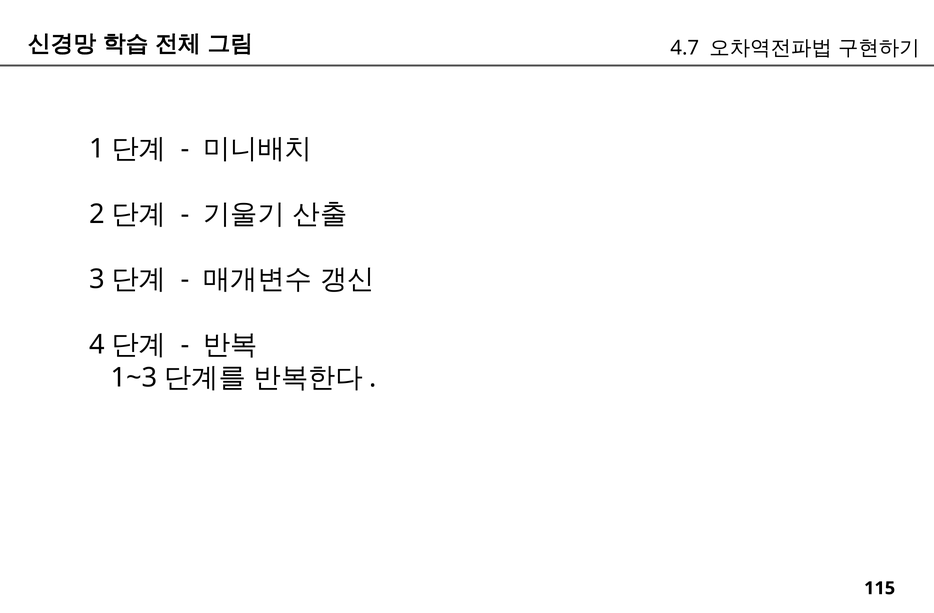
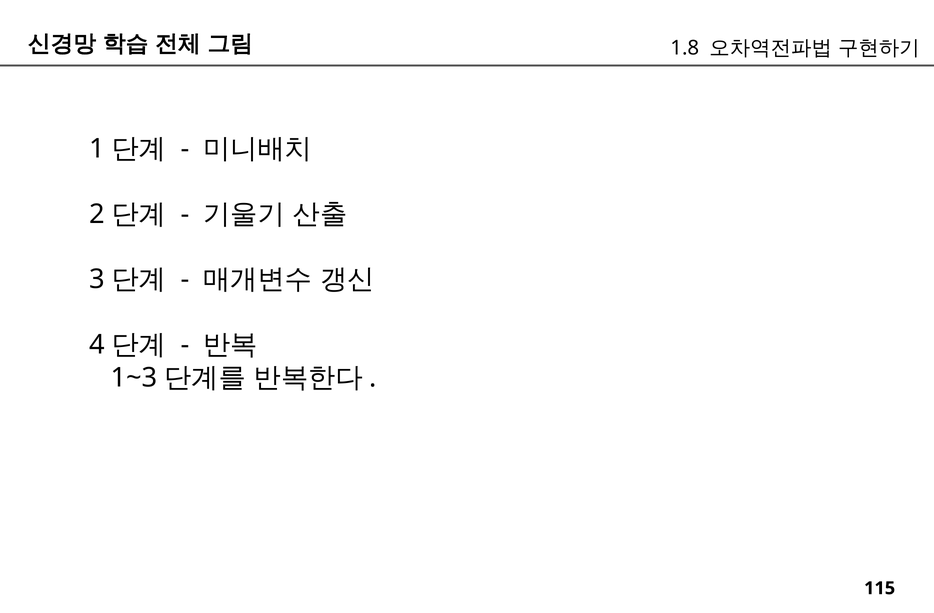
4.7: 4.7 -> 1.8
